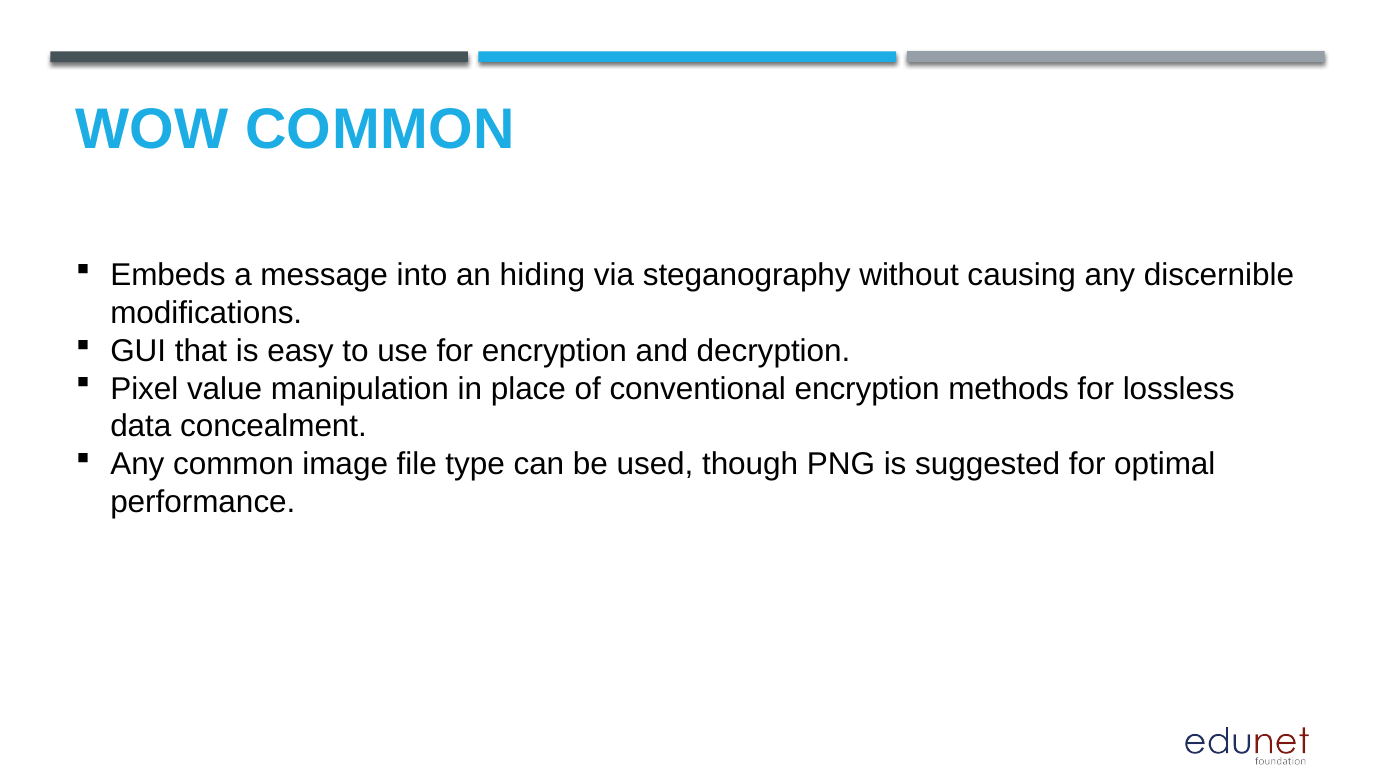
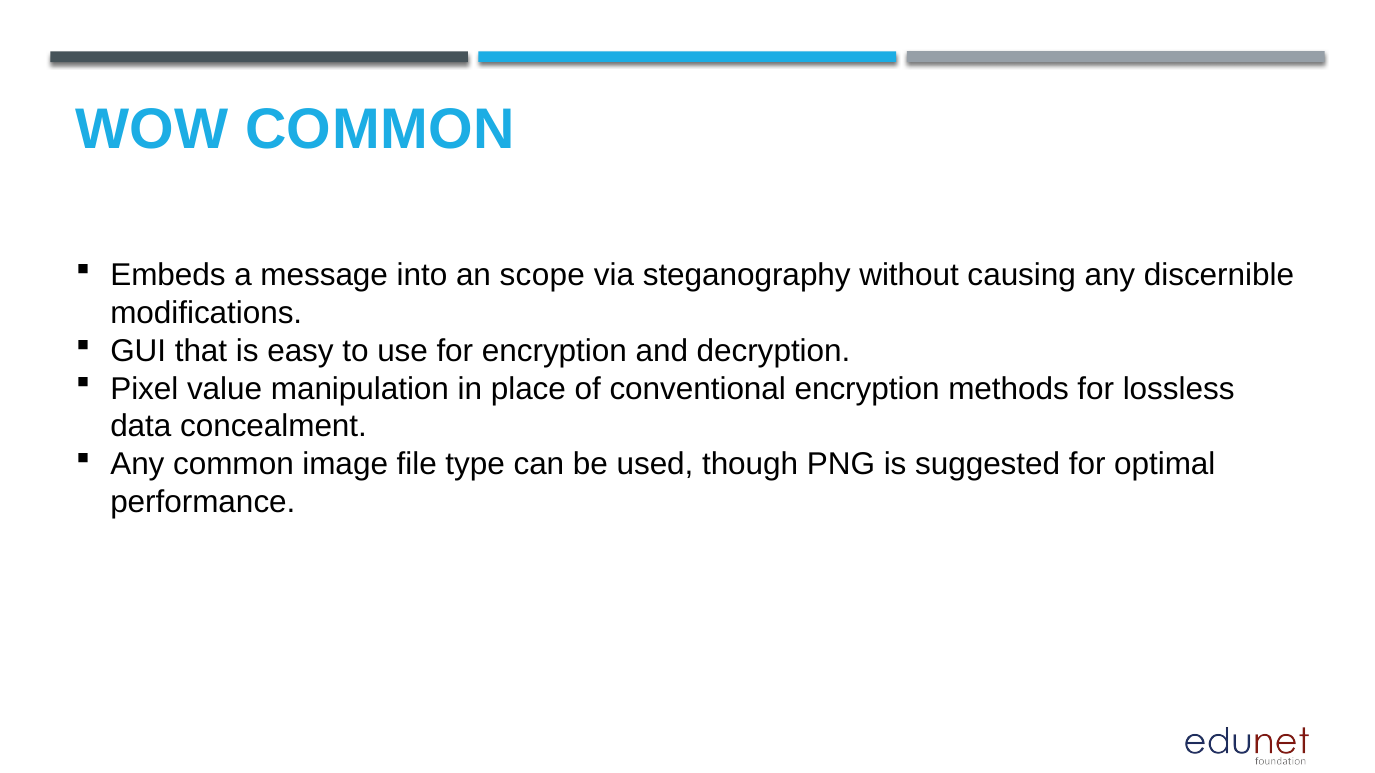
hiding: hiding -> scope
